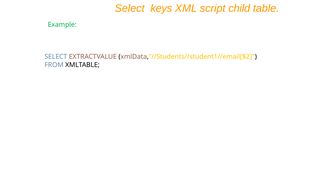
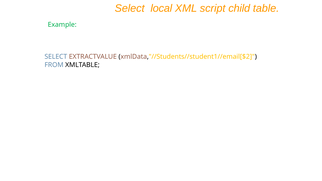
keys: keys -> local
